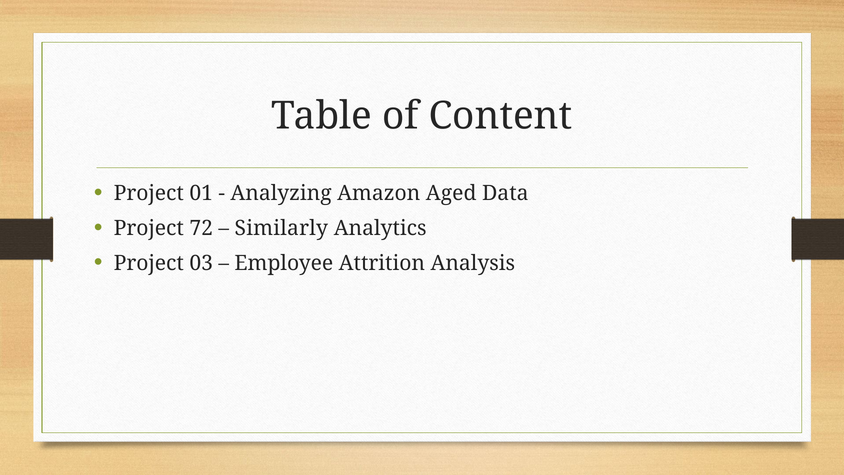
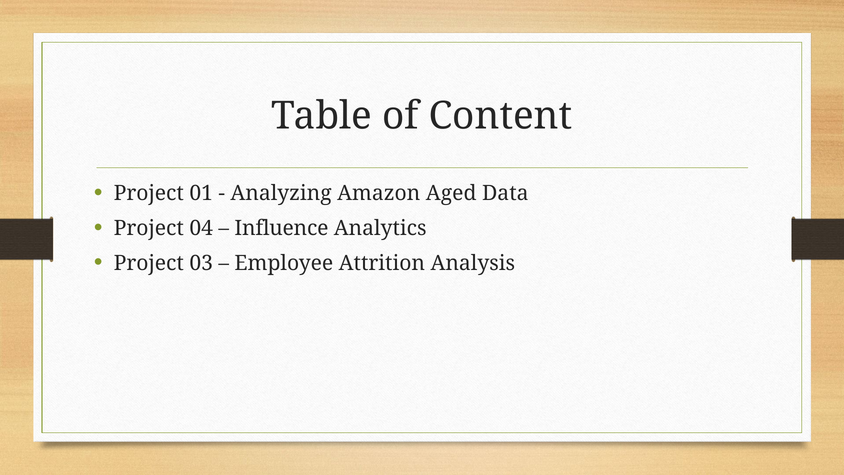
72: 72 -> 04
Similarly: Similarly -> Influence
